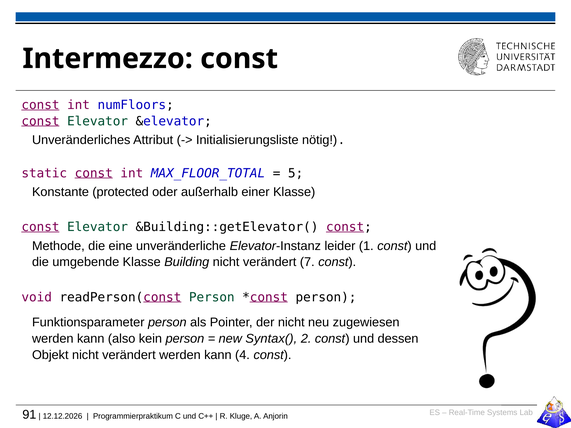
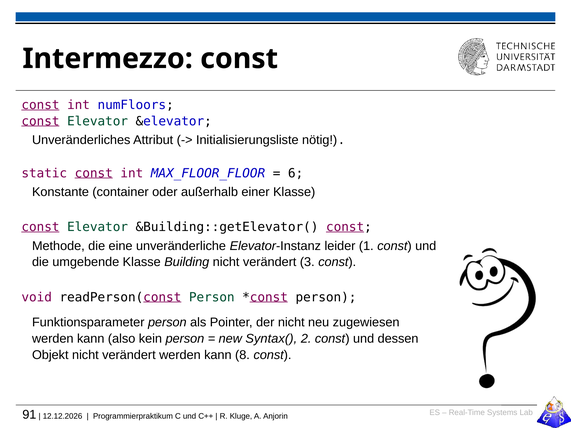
MAX_FLOOR_TOTAL: MAX_FLOOR_TOTAL -> MAX_FLOOR_FLOOR
5: 5 -> 6
protected: protected -> container
7: 7 -> 3
4: 4 -> 8
